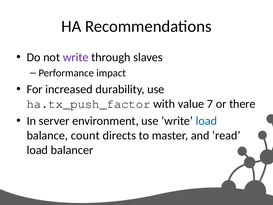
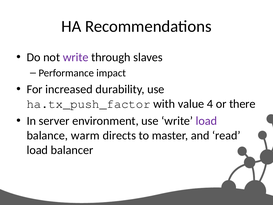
7: 7 -> 4
load at (206, 121) colour: blue -> purple
count: count -> warm
